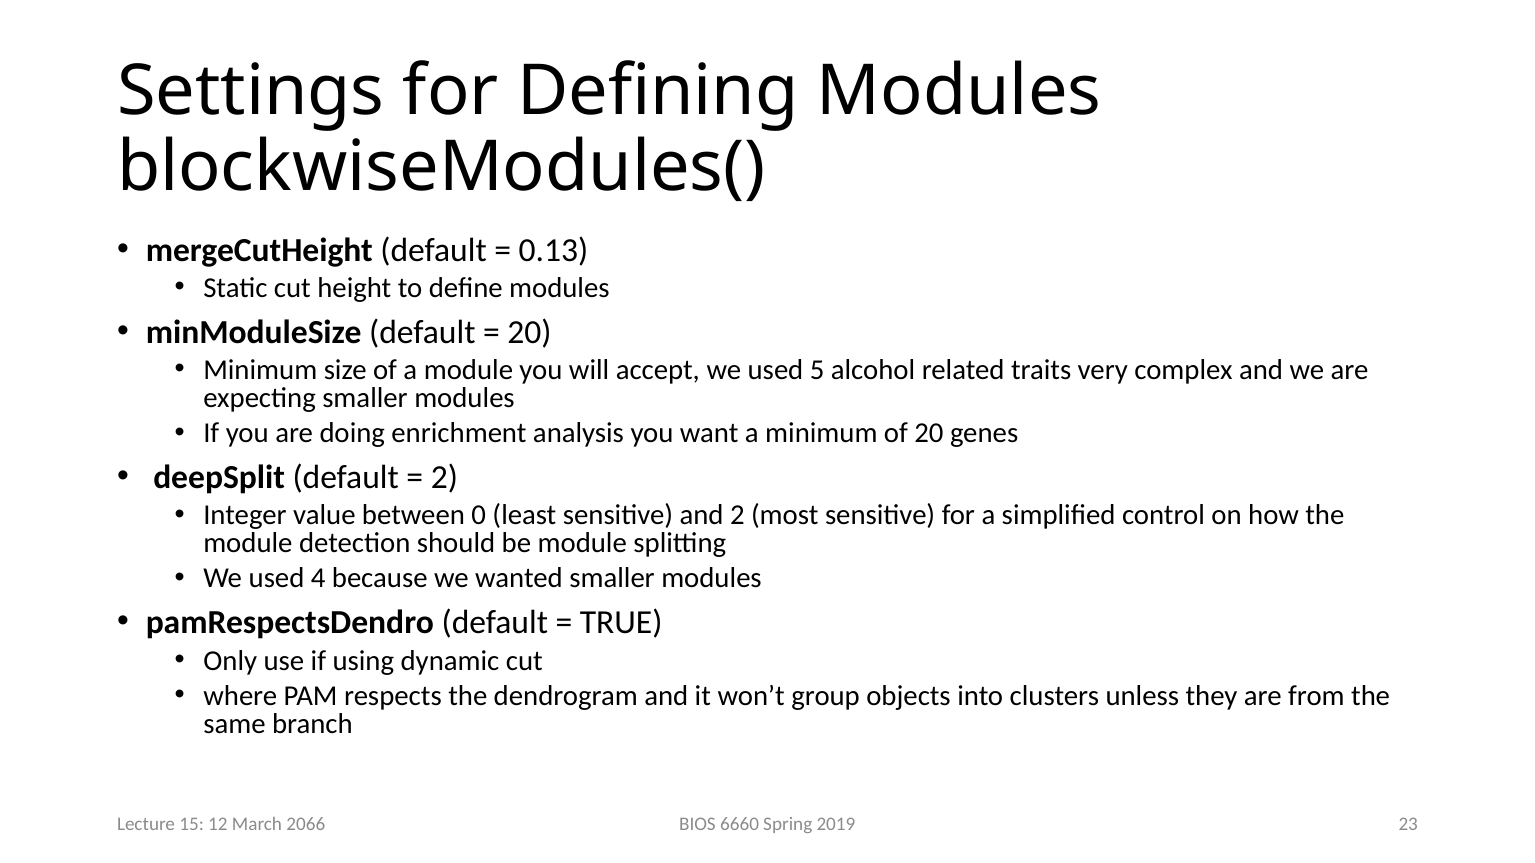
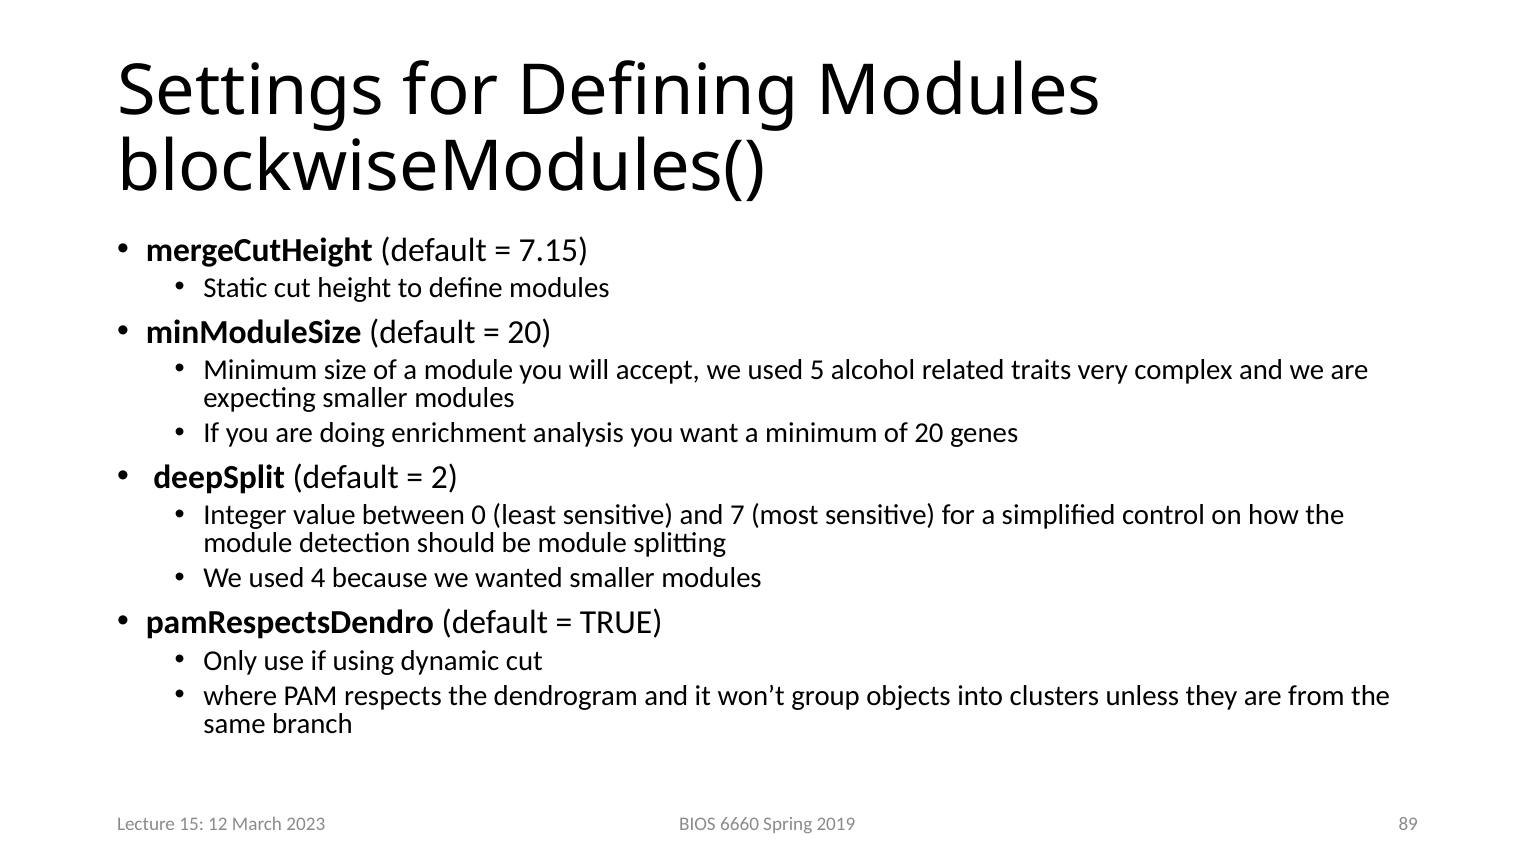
0.13: 0.13 -> 7.15
and 2: 2 -> 7
23: 23 -> 89
2066: 2066 -> 2023
